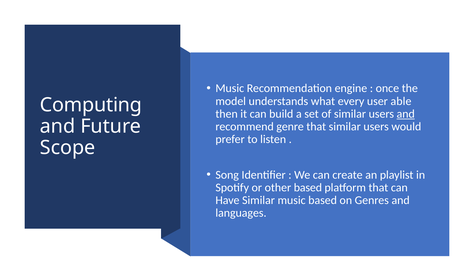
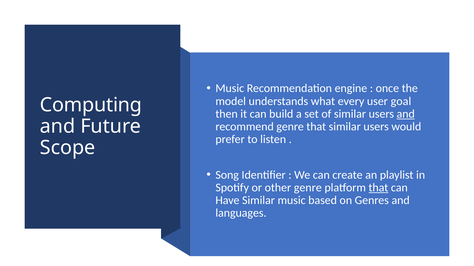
able: able -> goal
other based: based -> genre
that at (378, 188) underline: none -> present
